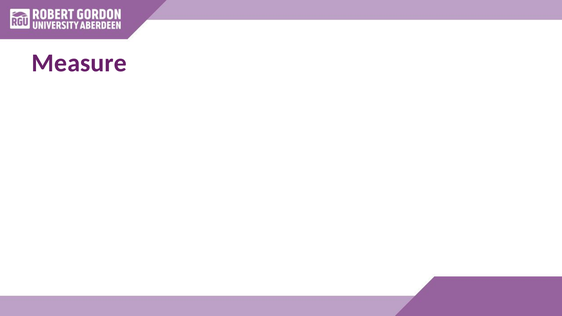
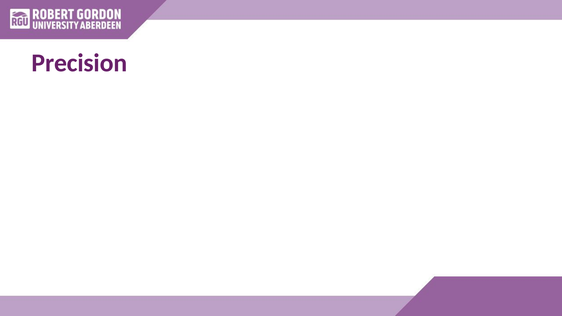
Measure: Measure -> Precision
